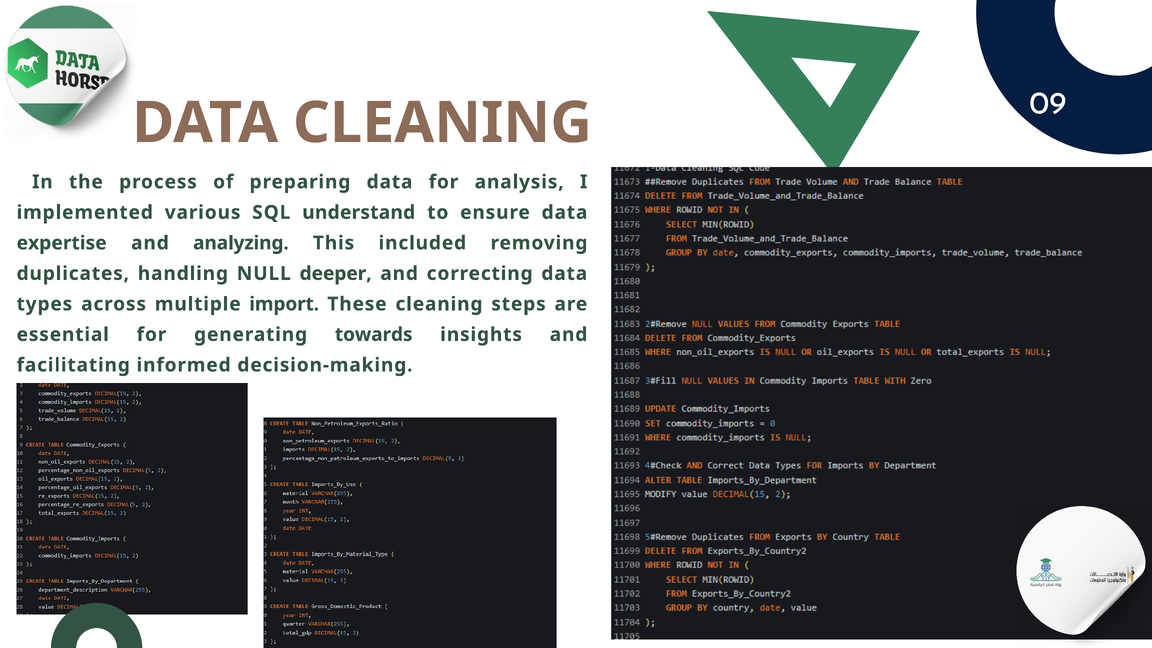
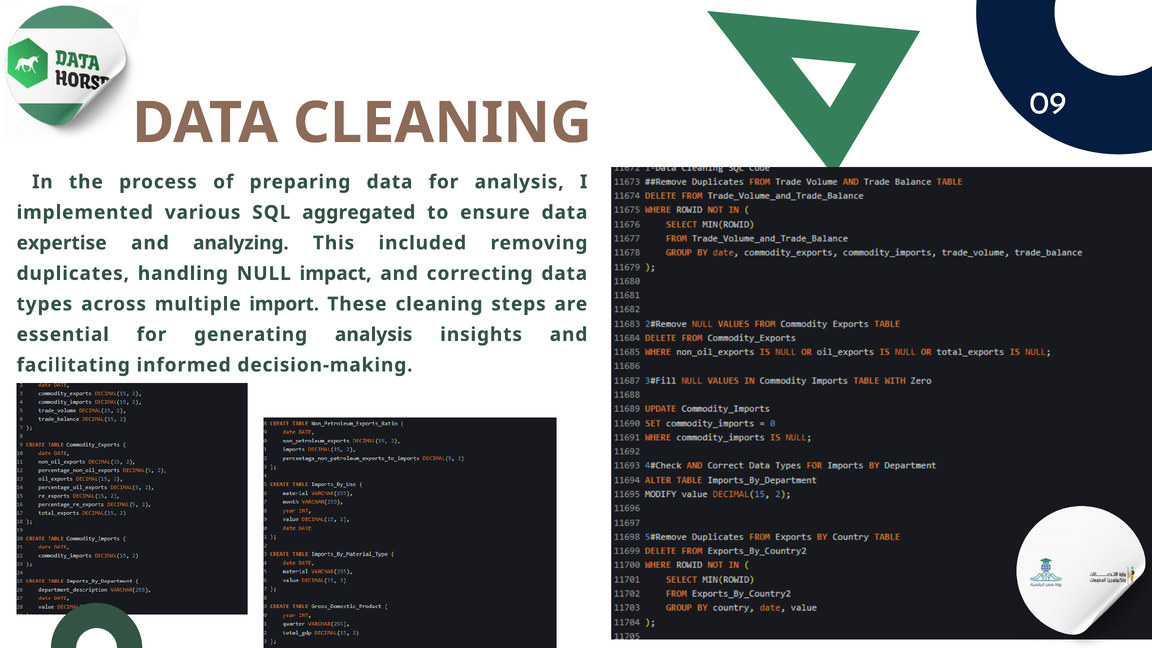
understand: understand -> aggregated
deeper: deeper -> impact
generating towards: towards -> analysis
